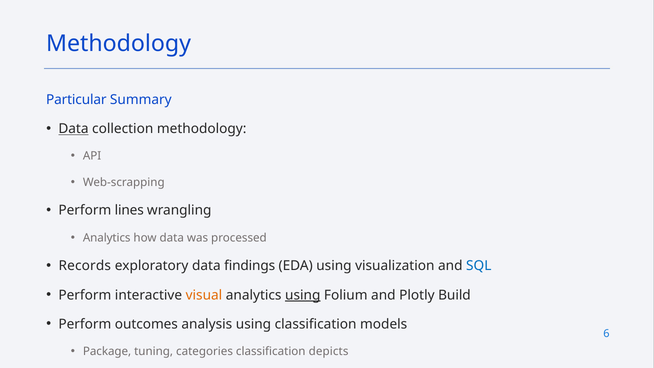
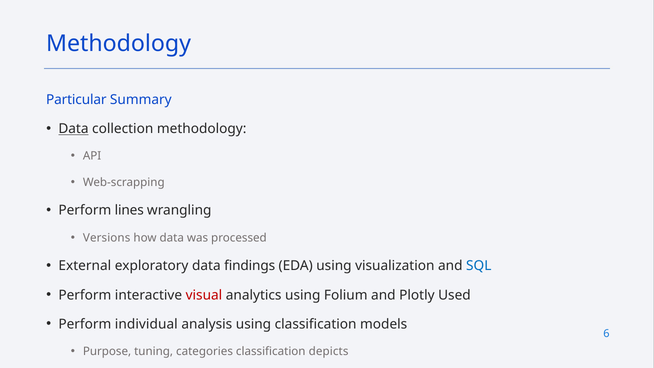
Analytics at (107, 238): Analytics -> Versions
Records: Records -> External
visual colour: orange -> red
using at (303, 295) underline: present -> none
Build: Build -> Used
outcomes: outcomes -> individual
Package: Package -> Purpose
